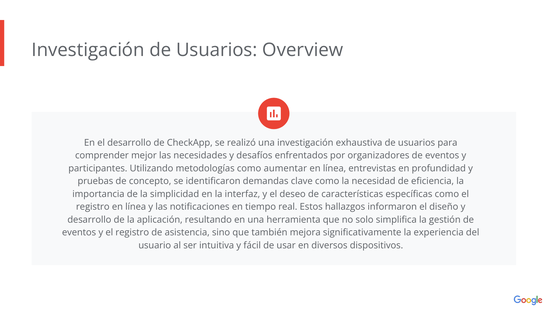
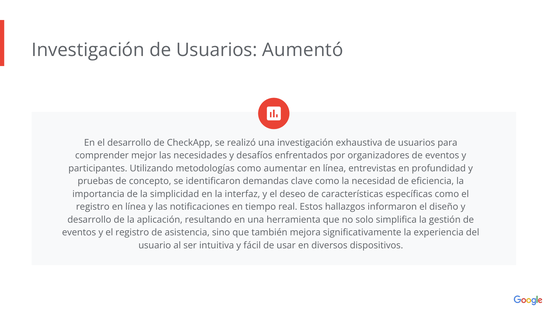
Overview: Overview -> Aumentó
